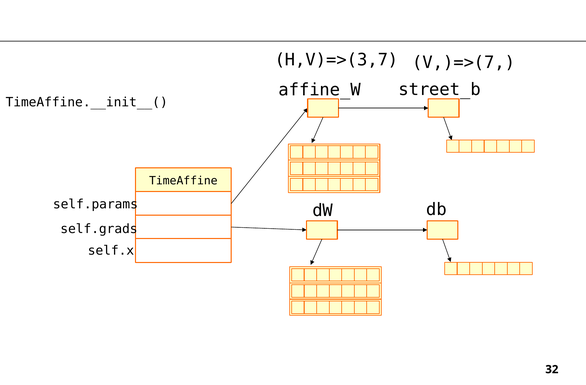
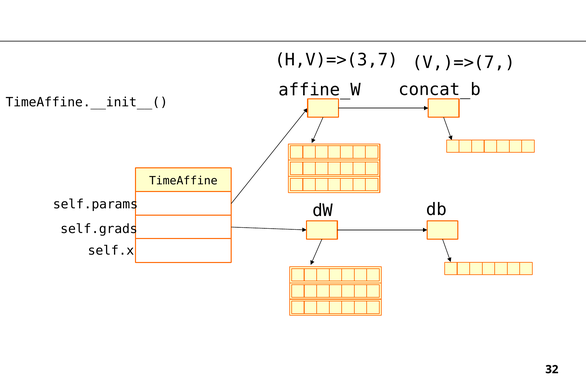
street_b: street_b -> concat_b
